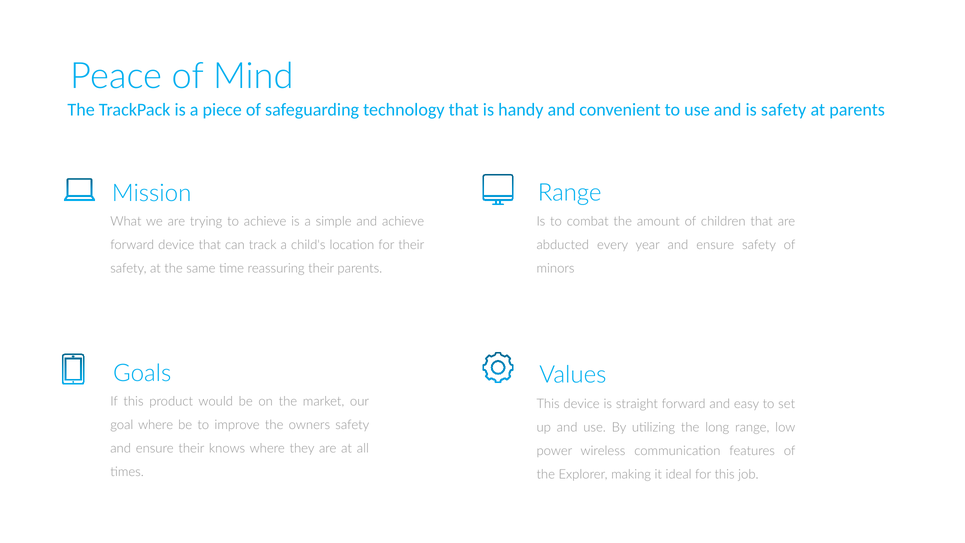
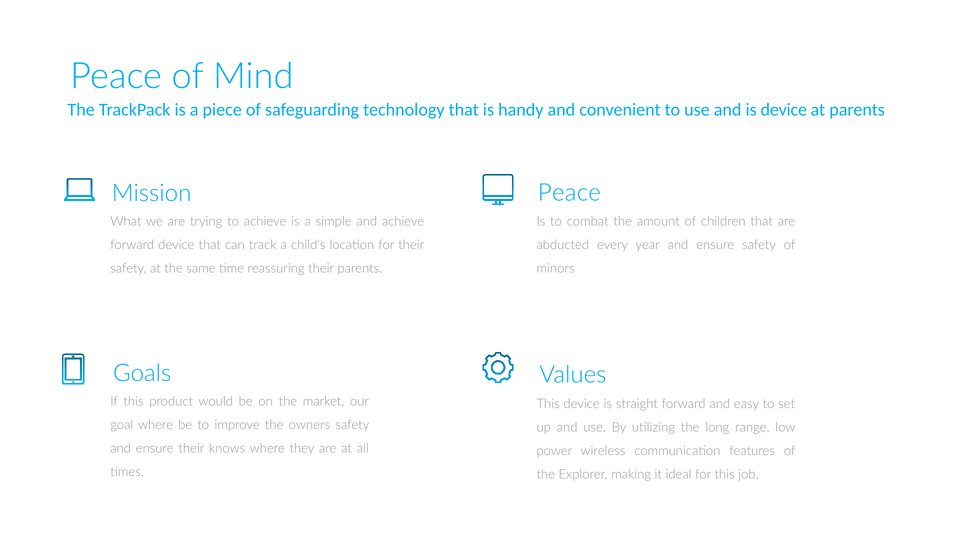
is safety: safety -> device
Range at (570, 192): Range -> Peace
